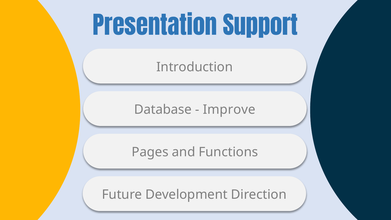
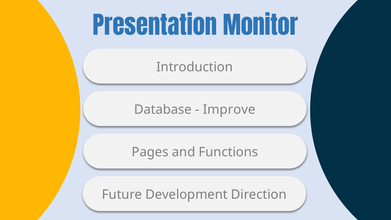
Support: Support -> Monitor
